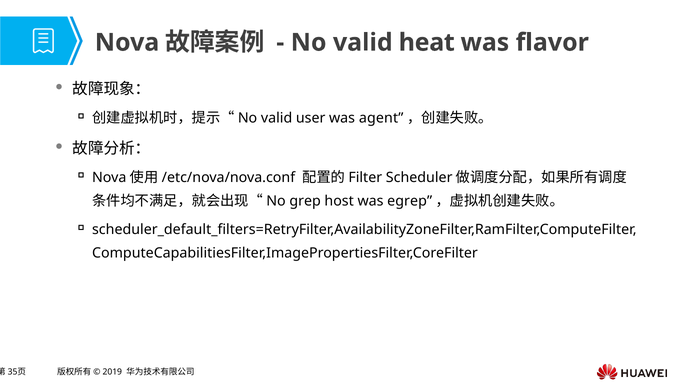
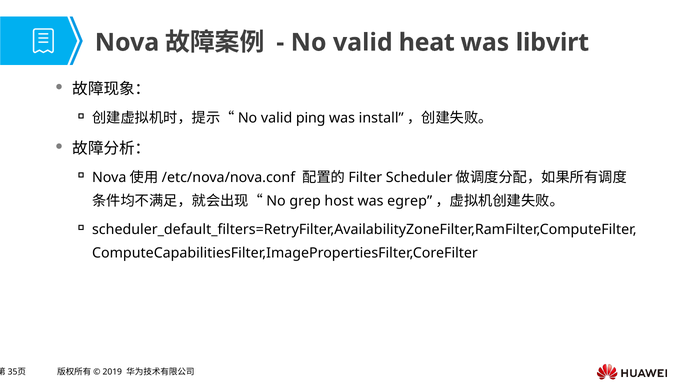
flavor: flavor -> libvirt
user: user -> ping
agent: agent -> install
